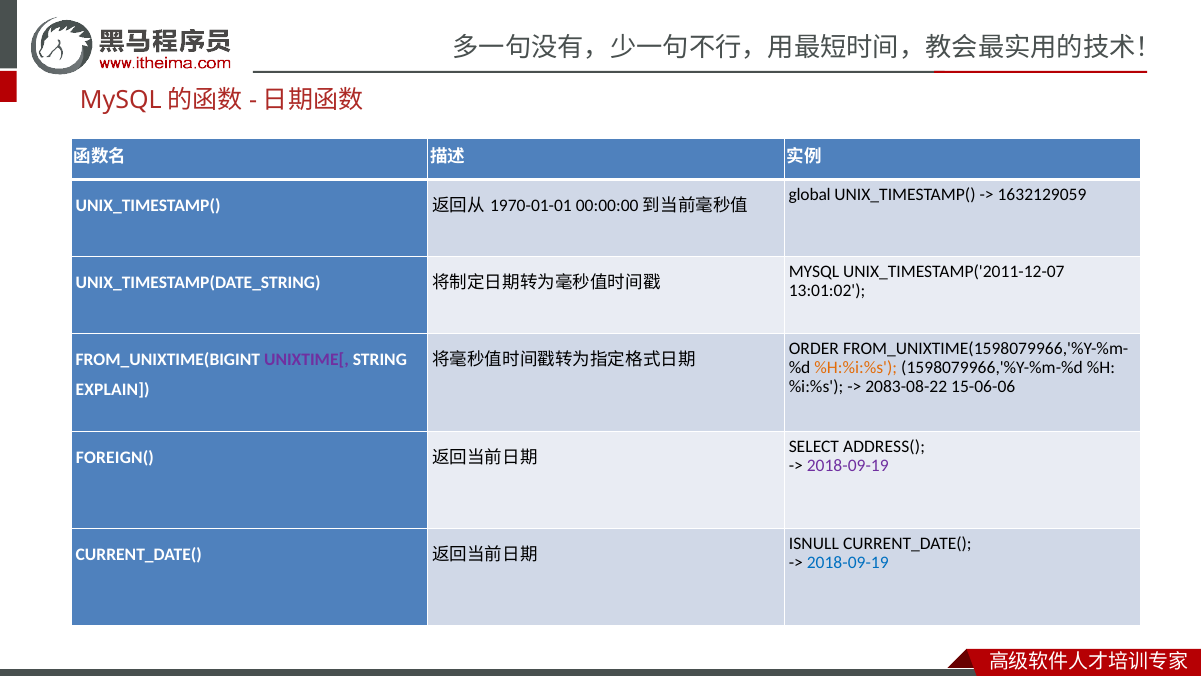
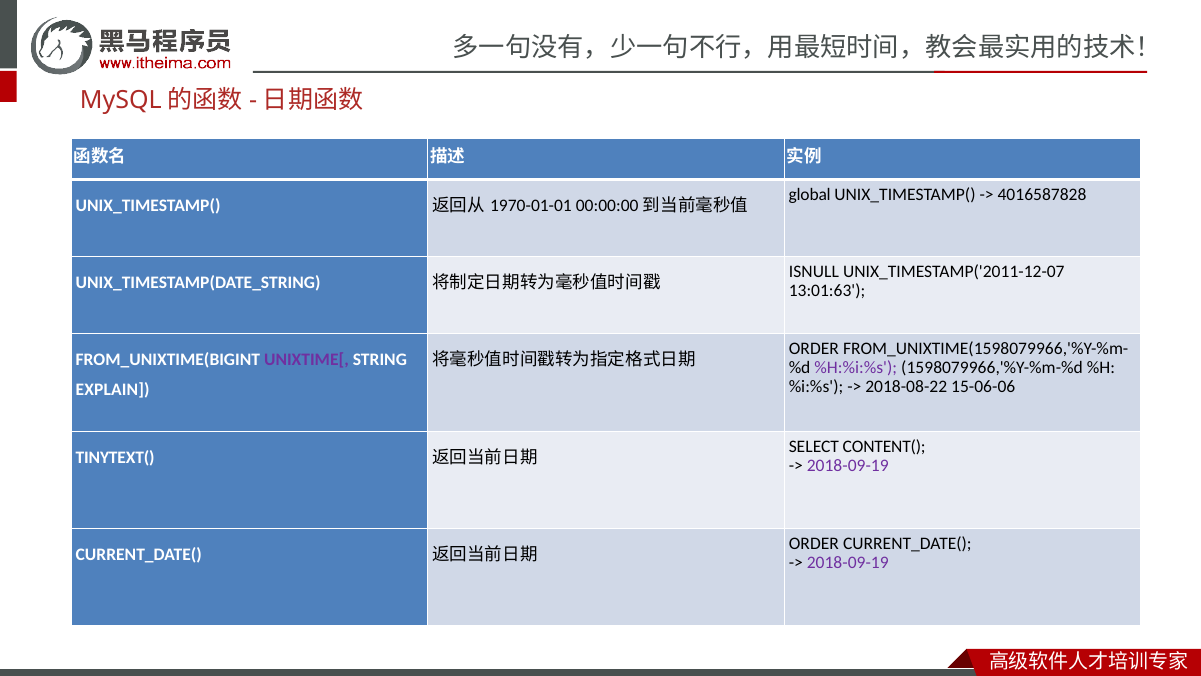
1632129059: 1632129059 -> 4016587828
MYSQL at (814, 272): MYSQL -> ISNULL
13:01:02: 13:01:02 -> 13:01:63
%H:%i:%s colour: orange -> purple
2083-08-22: 2083-08-22 -> 2018-08-22
ADDRESS(: ADDRESS( -> CONTENT(
FOREIGN(: FOREIGN( -> TINYTEXT(
ISNULL at (814, 543): ISNULL -> ORDER
2018-09-19 at (848, 562) colour: blue -> purple
